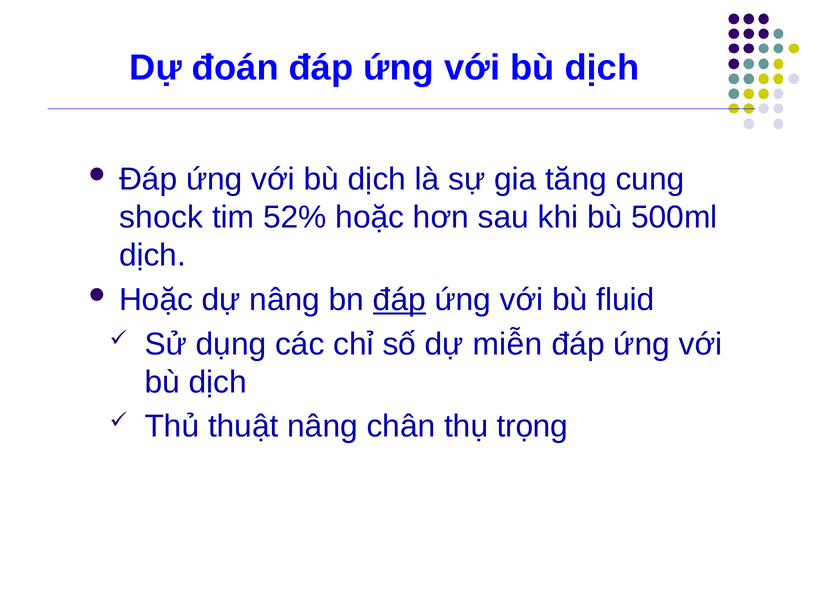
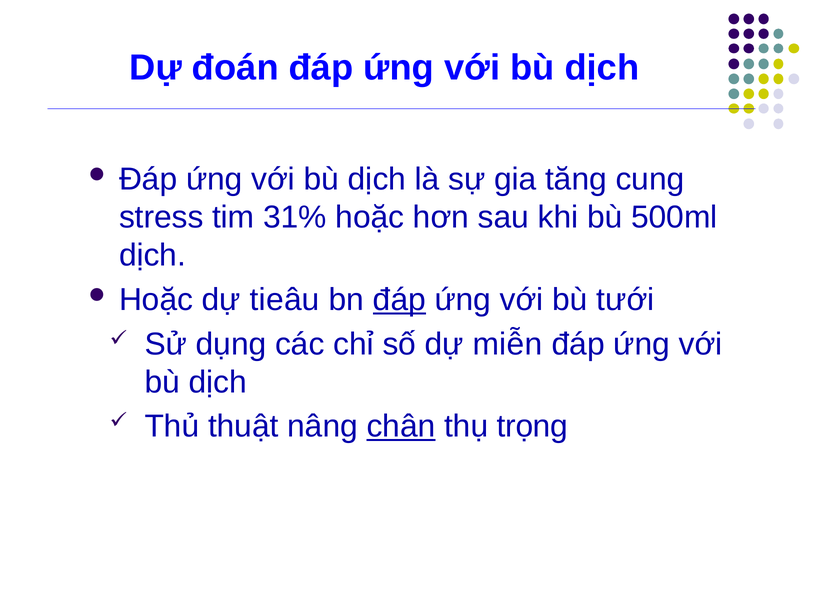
shock: shock -> stress
52%: 52% -> 31%
dự nâng: nâng -> tieâu
fluid: fluid -> tưới
chân underline: none -> present
